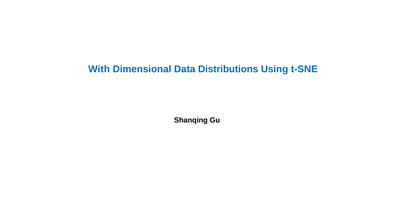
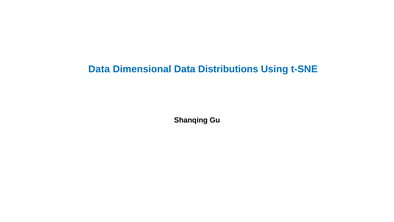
With at (99, 69): With -> Data
